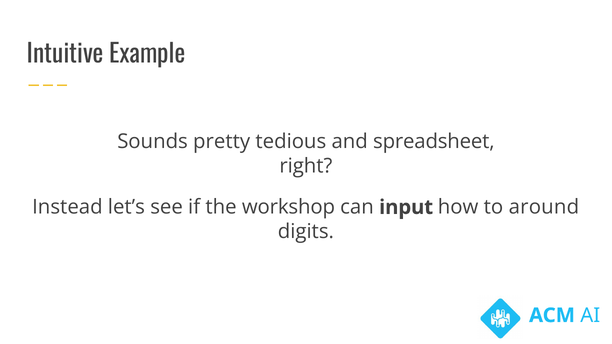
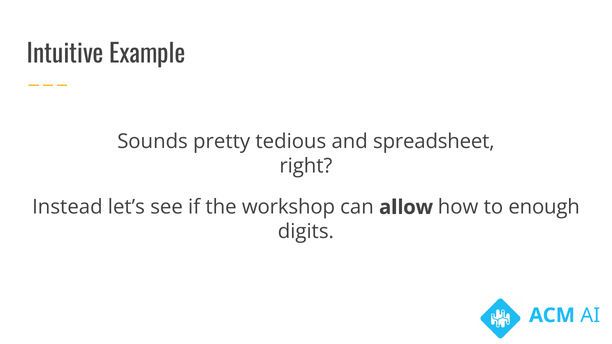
input: input -> allow
around: around -> enough
